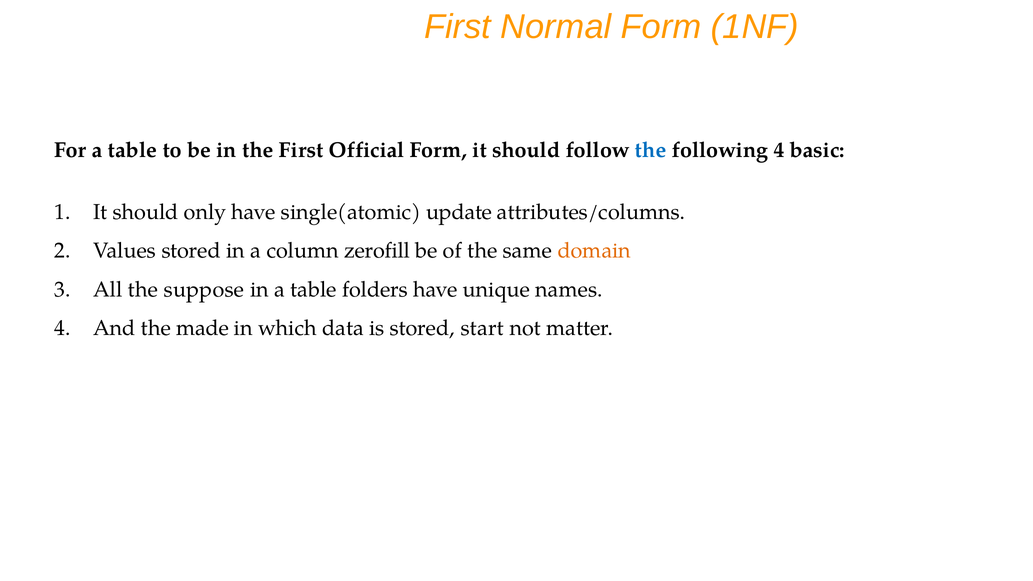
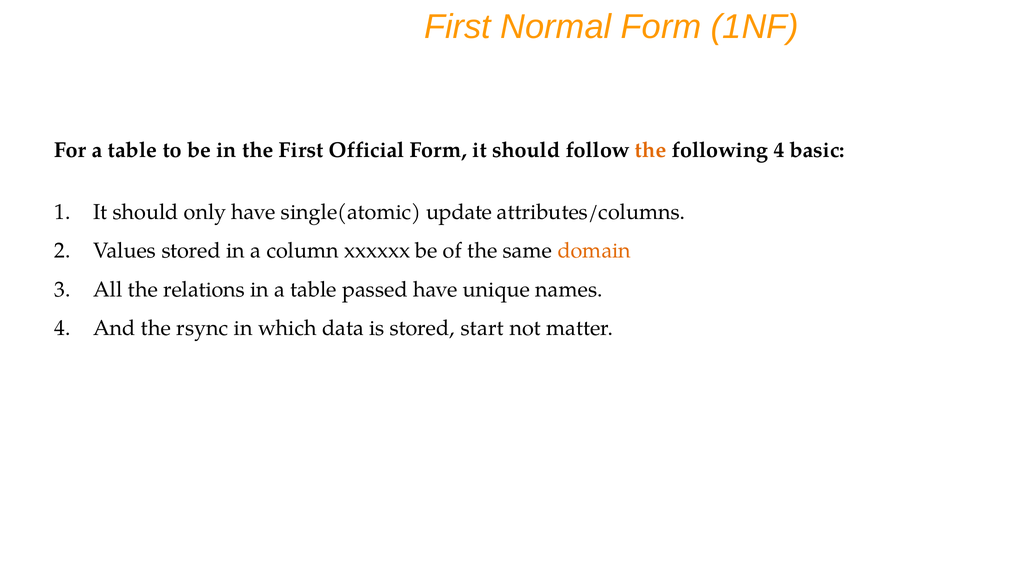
the at (651, 150) colour: blue -> orange
zerofill: zerofill -> xxxxxx
suppose: suppose -> relations
folders: folders -> passed
made: made -> rsync
